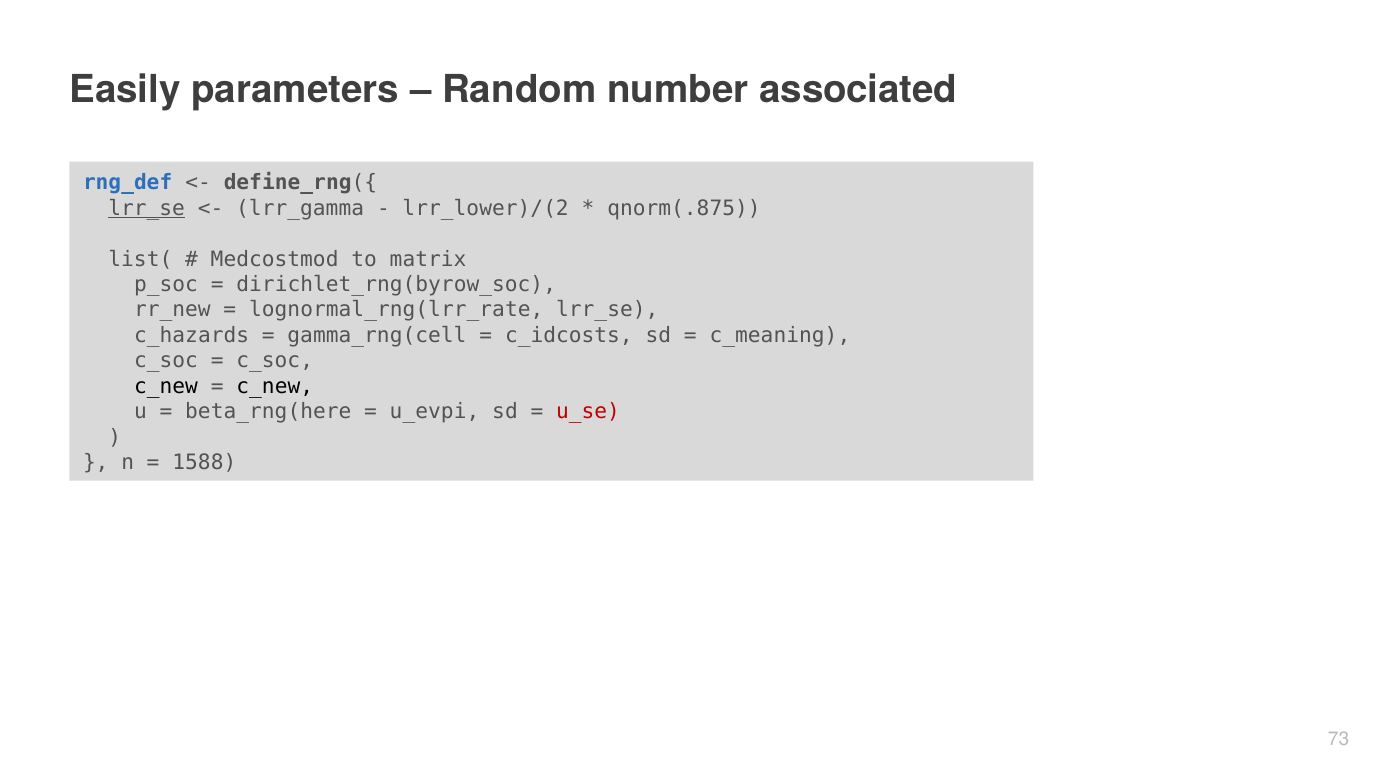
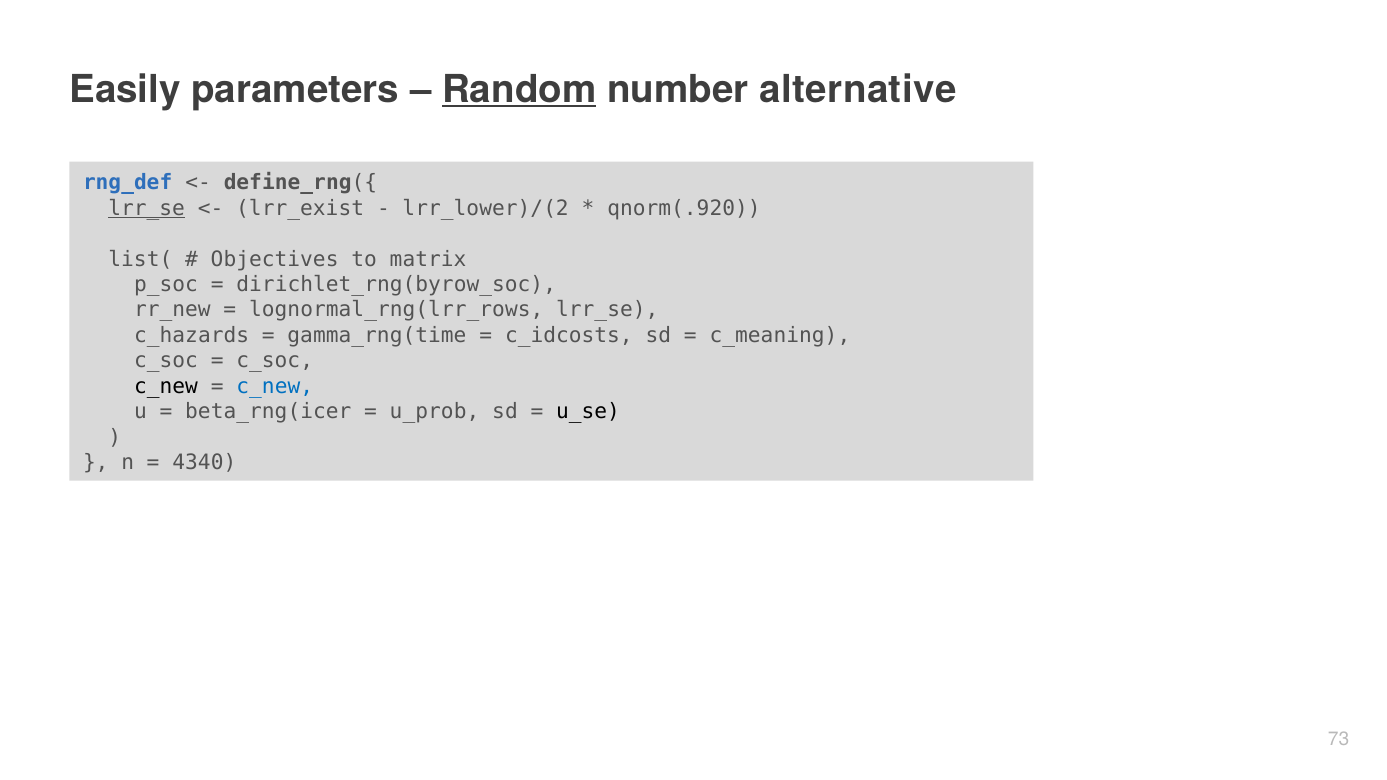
Random underline: none -> present
associated: associated -> alternative
lrr_gamma: lrr_gamma -> lrr_exist
qnorm(.875: qnorm(.875 -> qnorm(.920
Medcostmod: Medcostmod -> Objectives
lognormal_rng(lrr_rate: lognormal_rng(lrr_rate -> lognormal_rng(lrr_rows
gamma_rng(cell: gamma_rng(cell -> gamma_rng(time
c_new at (275, 386) colour: black -> blue
beta_rng(here: beta_rng(here -> beta_rng(icer
u_evpi: u_evpi -> u_prob
u_se colour: red -> black
1588: 1588 -> 4340
